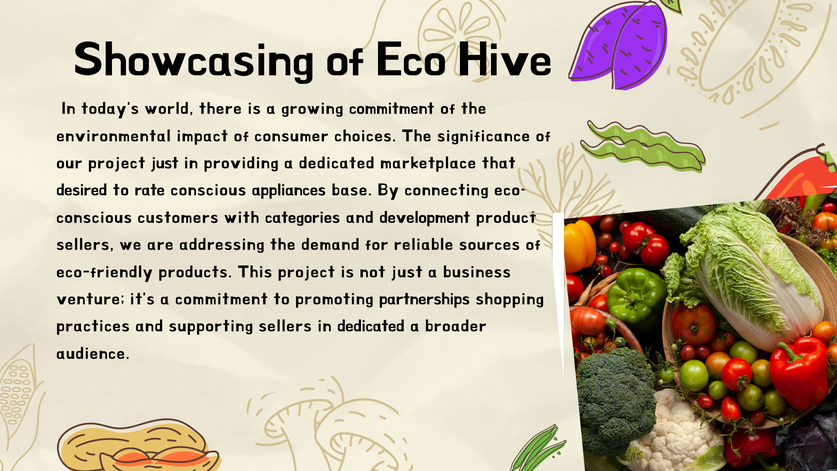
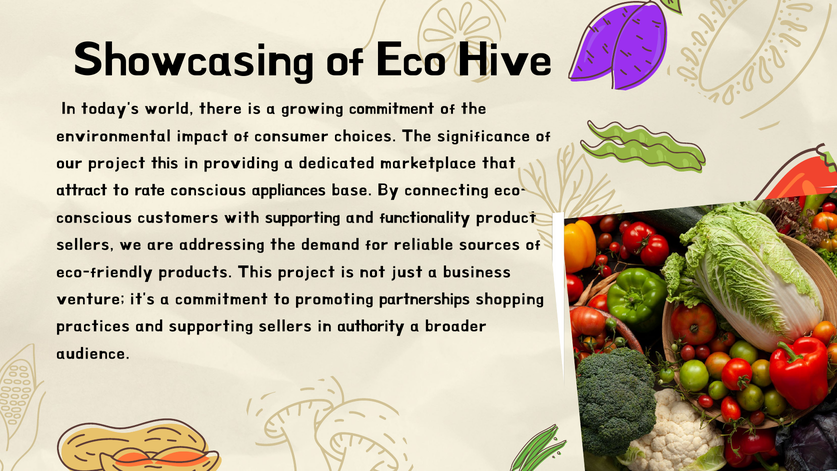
project just: just -> this
desired: desired -> attract
with categories: categories -> supporting
development: development -> functionality
in dedicated: dedicated -> authority
